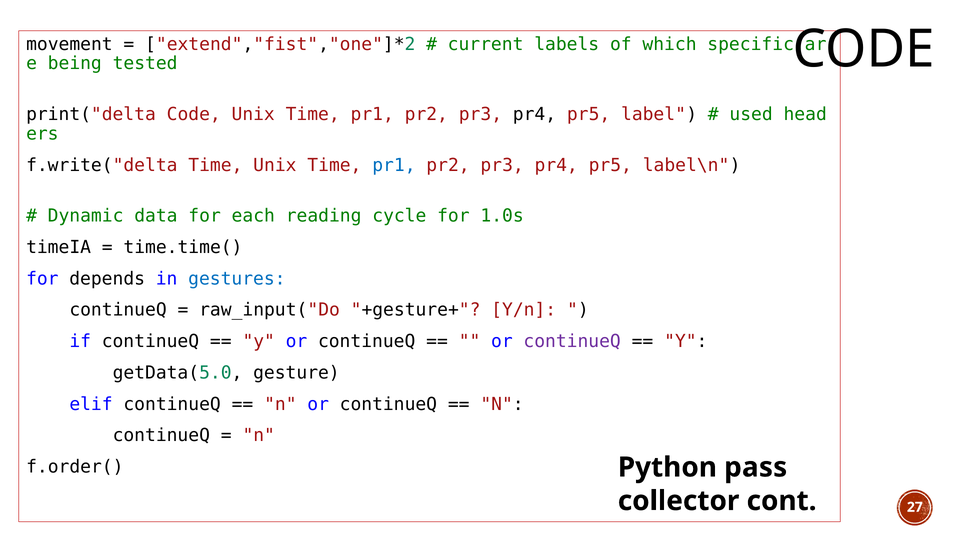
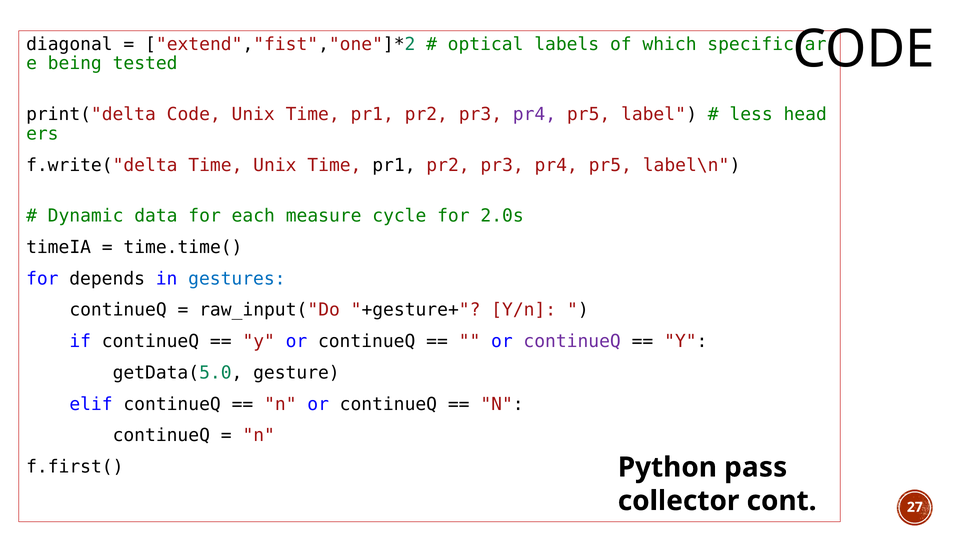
movement: movement -> diagonal
current: current -> optical
pr4 at (534, 114) colour: black -> purple
used: used -> less
pr1 at (394, 165) colour: blue -> black
reading: reading -> measure
1.0s: 1.0s -> 2.0s
f.order(: f.order( -> f.first(
